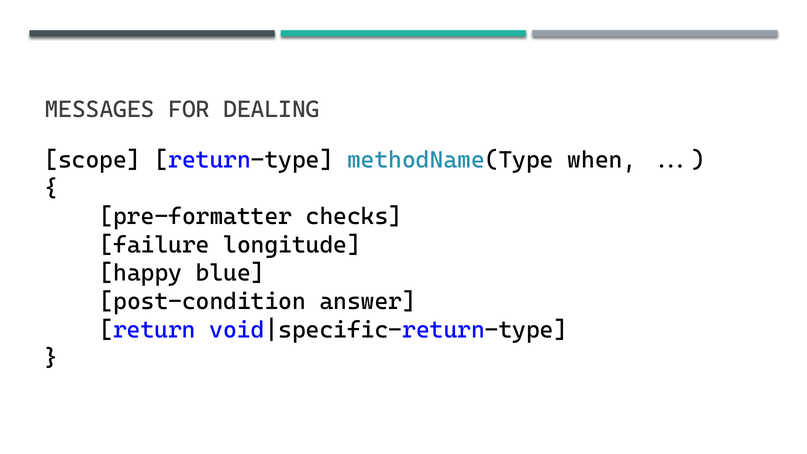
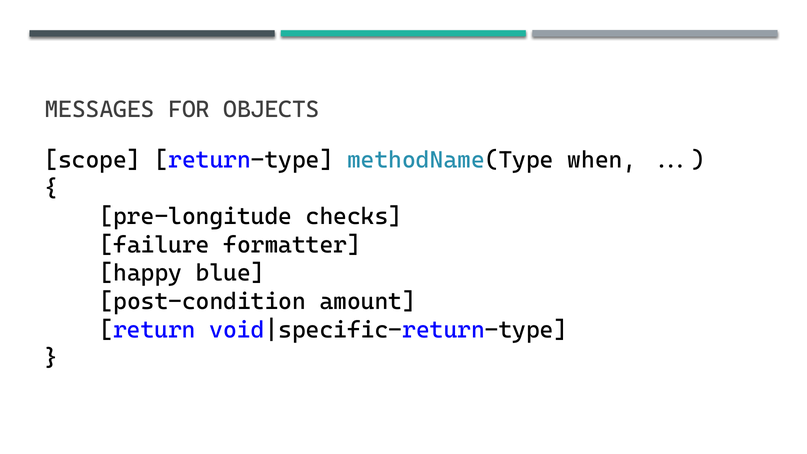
DEALING: DEALING -> OBJECTS
pre-formatter: pre-formatter -> pre-longitude
longitude: longitude -> formatter
answer: answer -> amount
